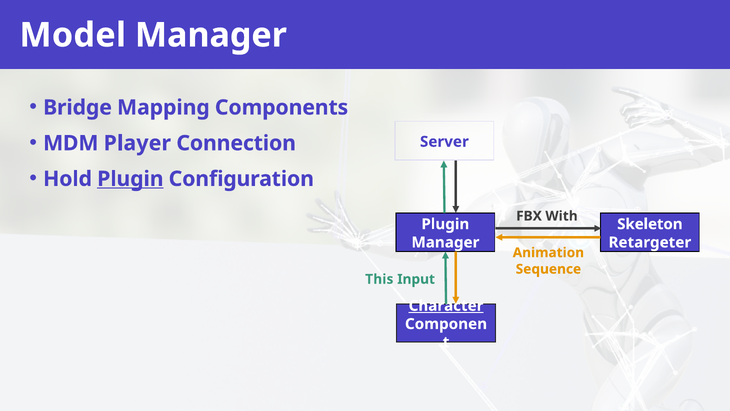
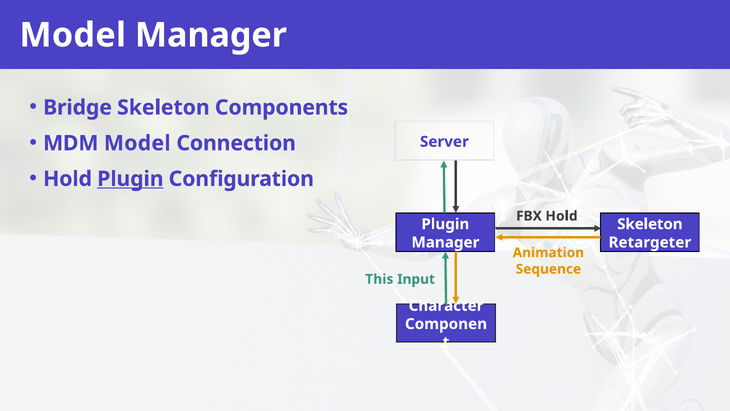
Bridge Mapping: Mapping -> Skeleton
MDM Player: Player -> Model
FBX With: With -> Hold
Character underline: present -> none
